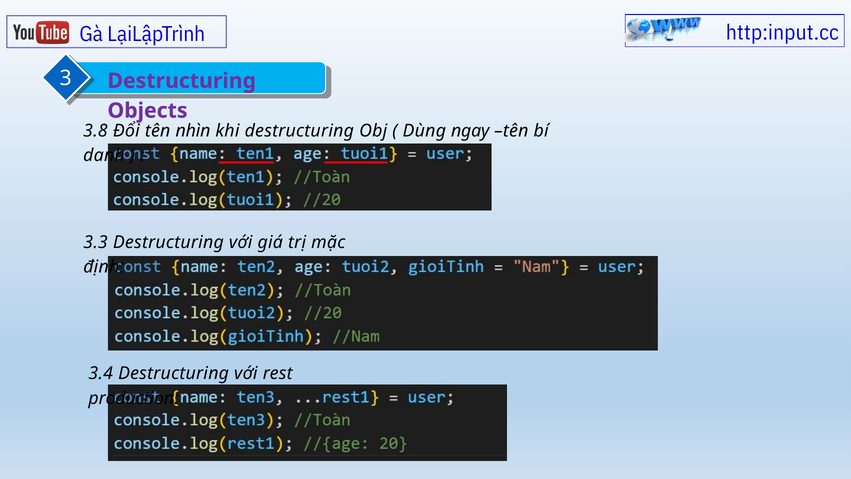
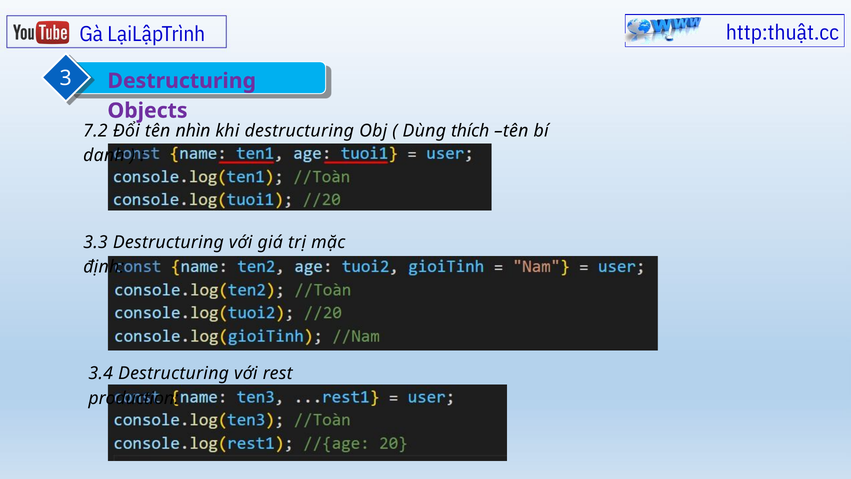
http:input.cc: http:input.cc -> http:thuật.cc
3.8: 3.8 -> 7.2
ngay: ngay -> thích
